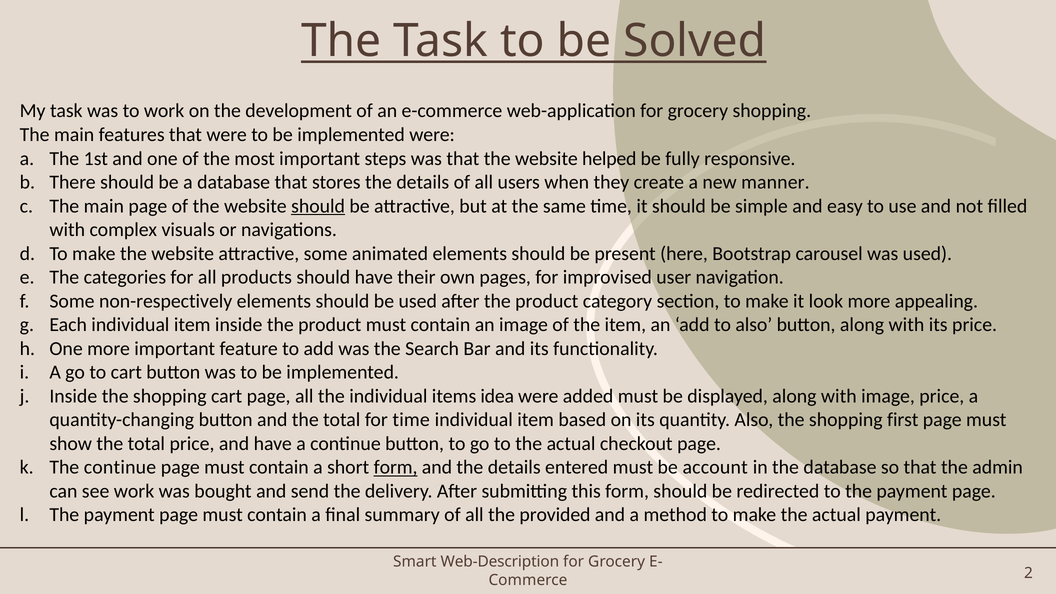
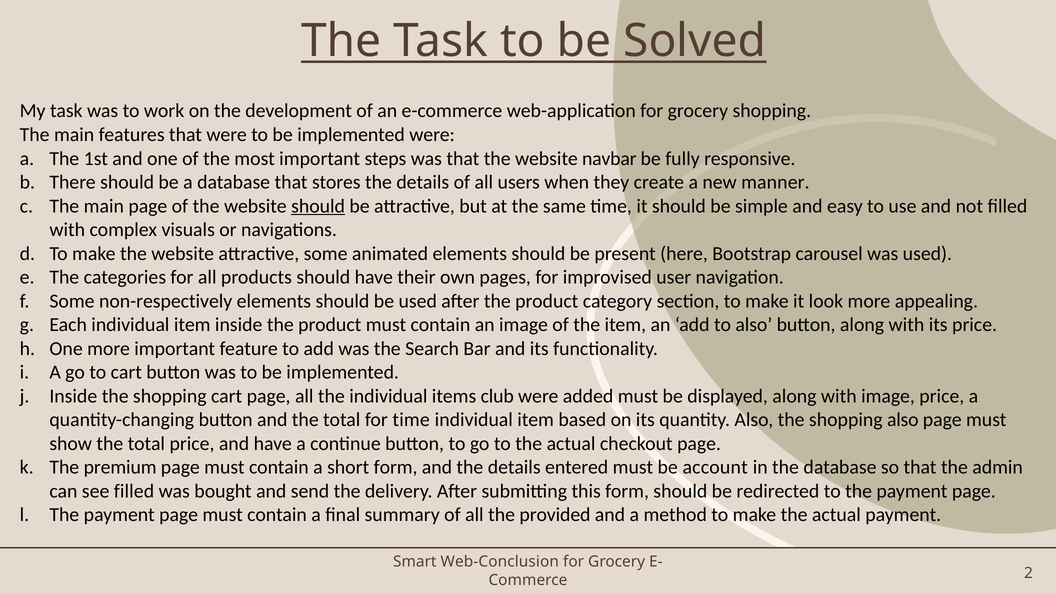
helped: helped -> navbar
idea: idea -> club
shopping first: first -> also
The continue: continue -> premium
form at (396, 467) underline: present -> none
see work: work -> filled
Web-Description: Web-Description -> Web-Conclusion
